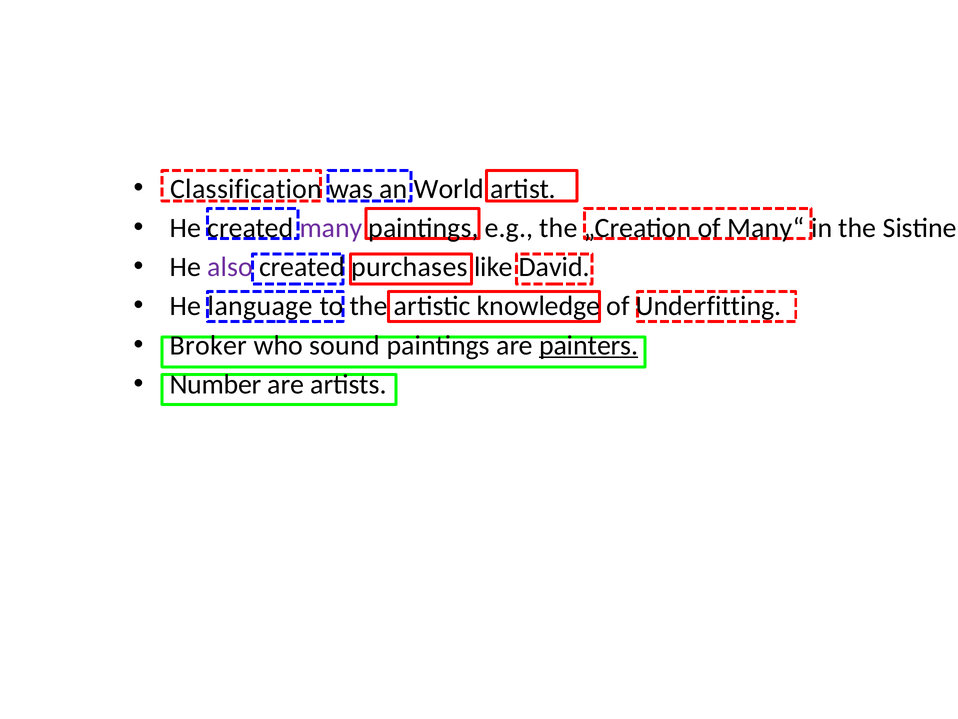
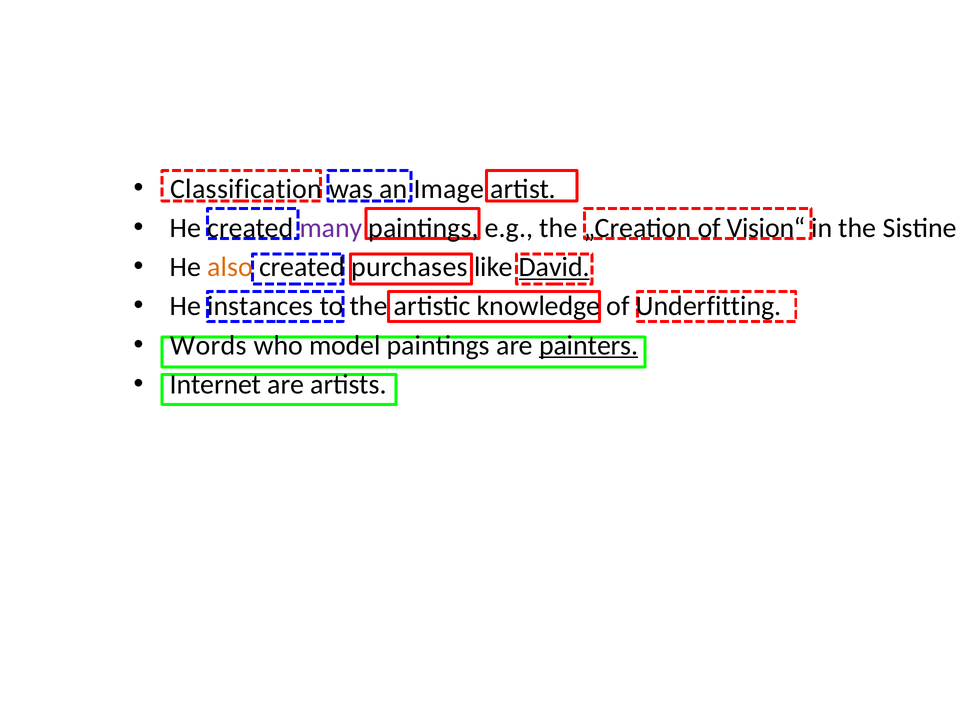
World: World -> Image
Many“: Many“ -> Vision“
also colour: purple -> orange
David underline: none -> present
language: language -> instances
Broker: Broker -> Words
sound: sound -> model
Number: Number -> Internet
